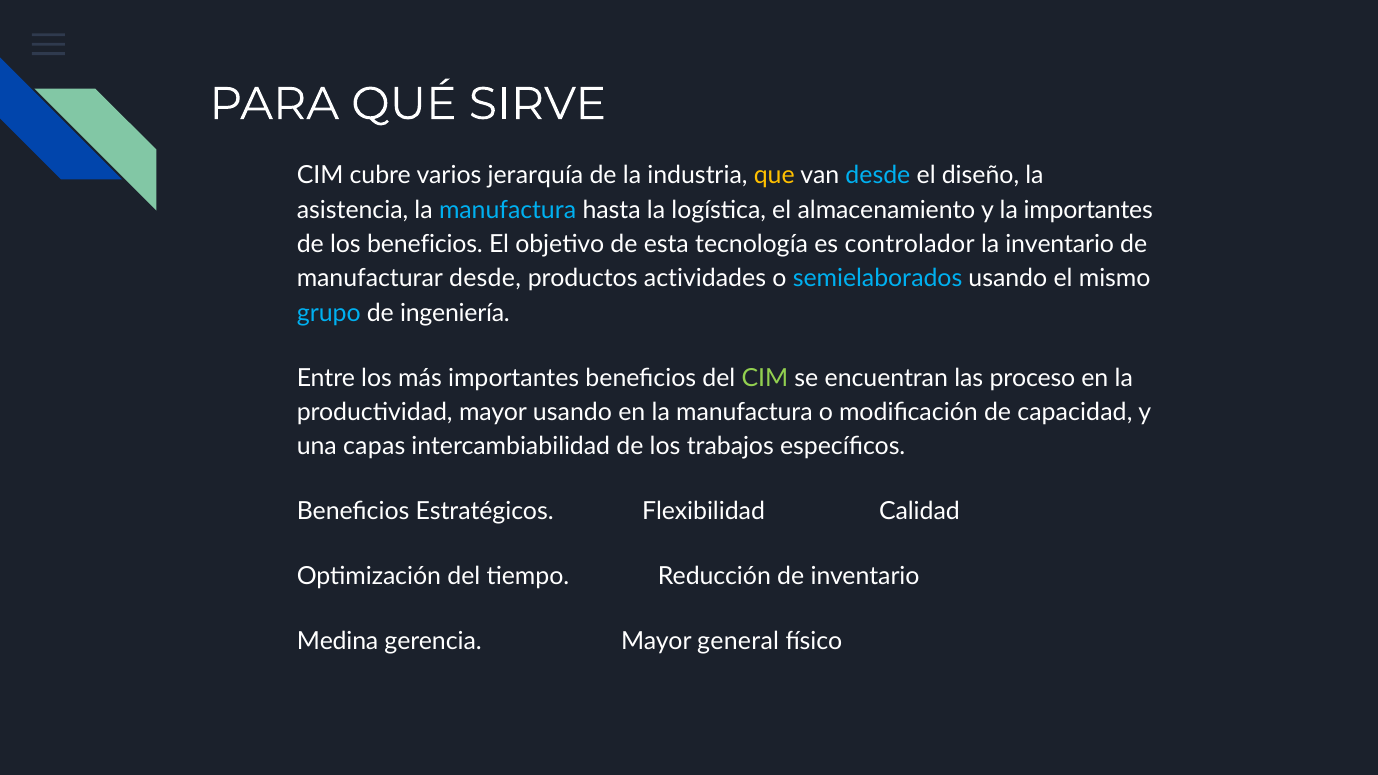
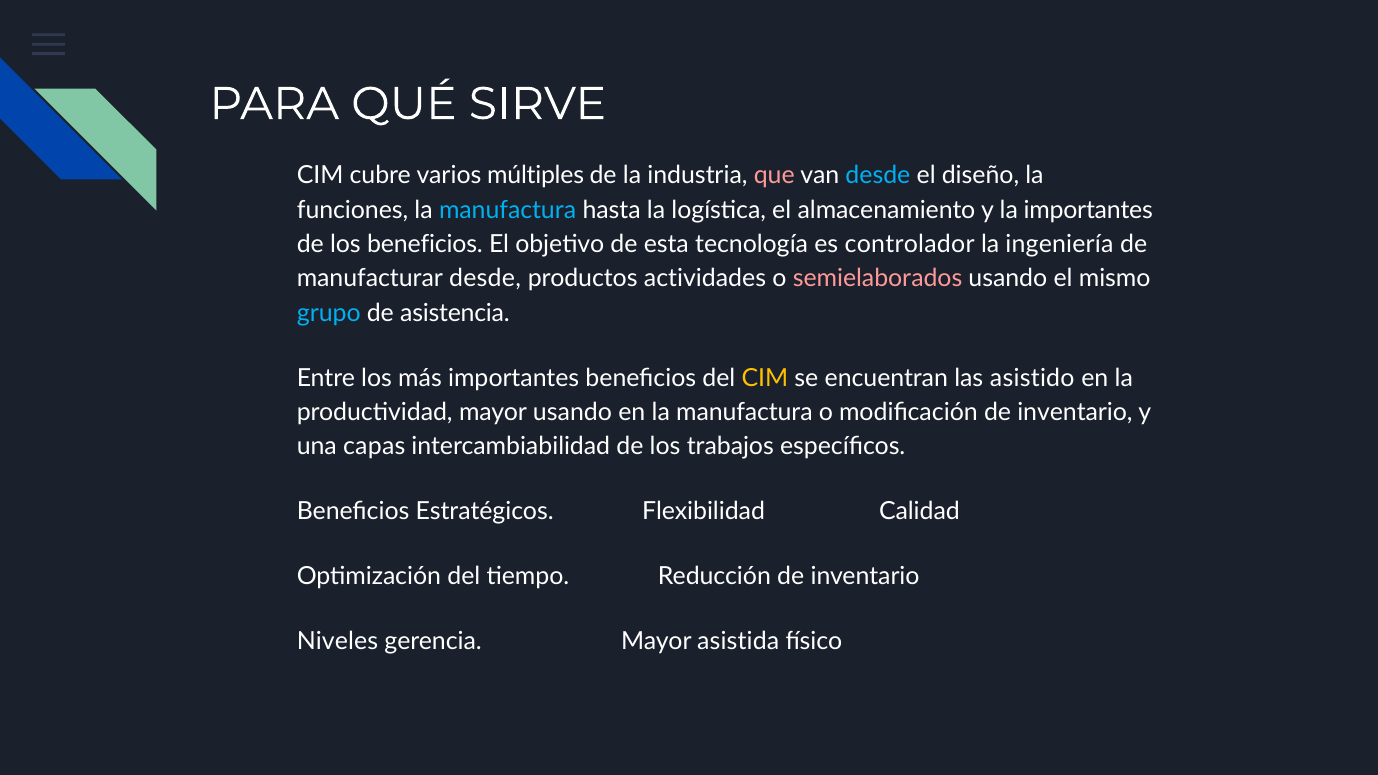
jerarquía: jerarquía -> múltiples
que colour: yellow -> pink
asistencia: asistencia -> funciones
la inventario: inventario -> ingeniería
semielaborados colour: light blue -> pink
ingeniería: ingeniería -> asistencia
CIM at (765, 378) colour: light green -> yellow
proceso: proceso -> asistido
modificación de capacidad: capacidad -> inventario
Medina: Medina -> Niveles
general: general -> asistida
